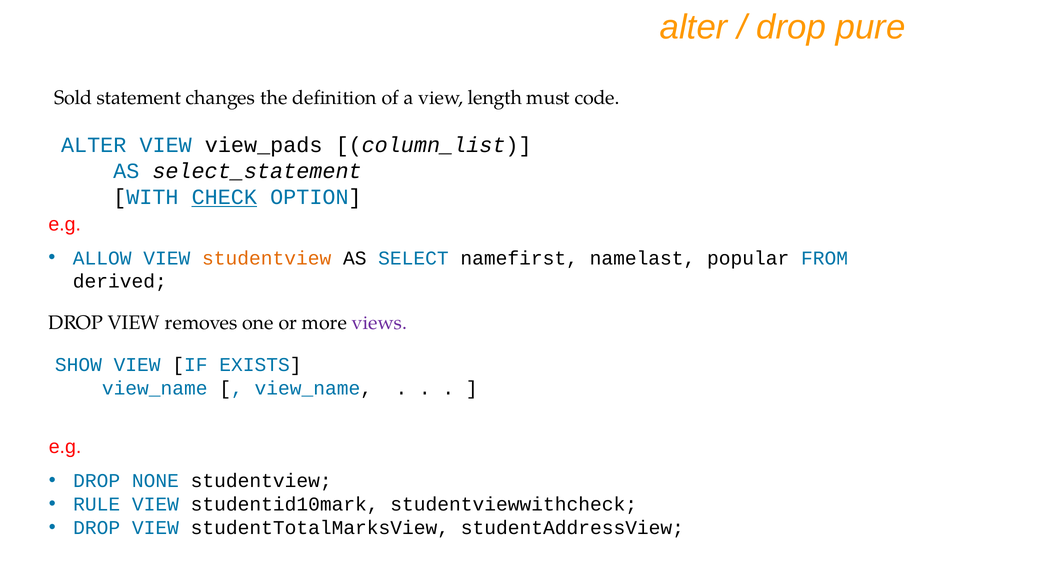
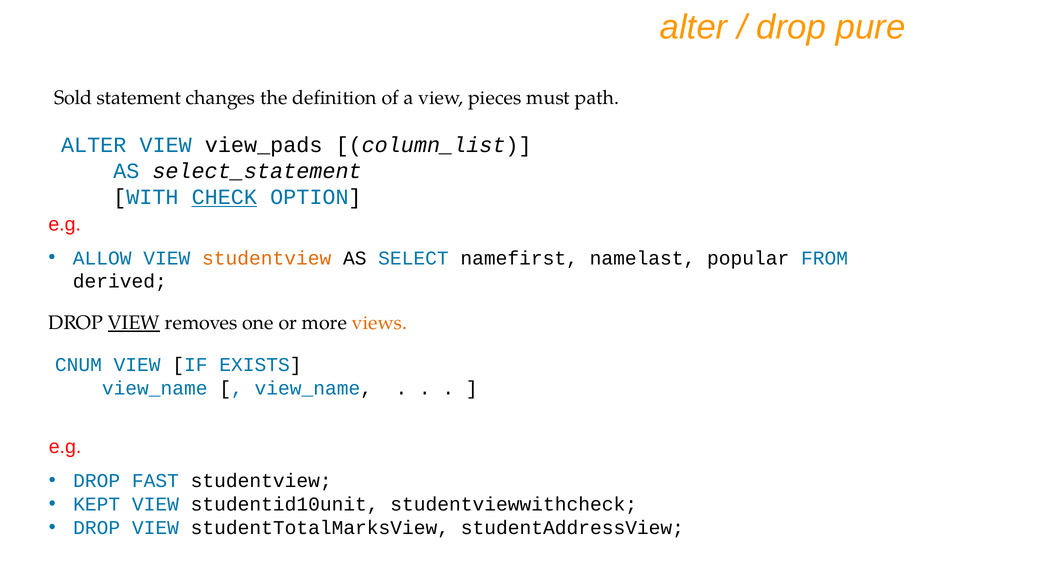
length: length -> pieces
code: code -> path
VIEW at (134, 323) underline: none -> present
views colour: purple -> orange
SHOW: SHOW -> CNUM
NONE: NONE -> FAST
RULE: RULE -> KEPT
studentid10mark: studentid10mark -> studentid10unit
